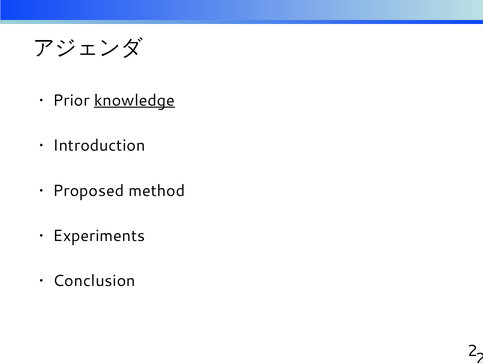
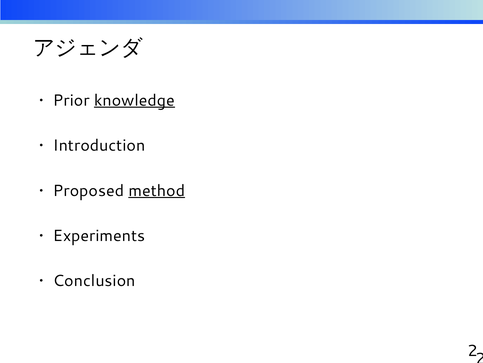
method underline: none -> present
